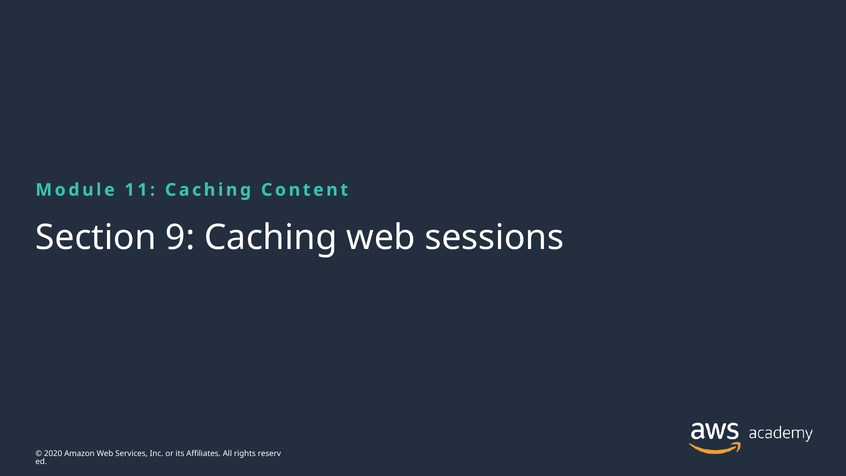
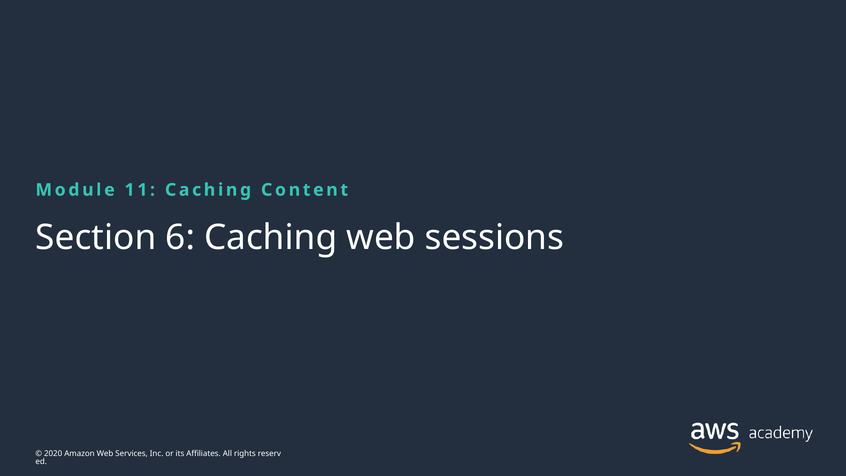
9: 9 -> 6
